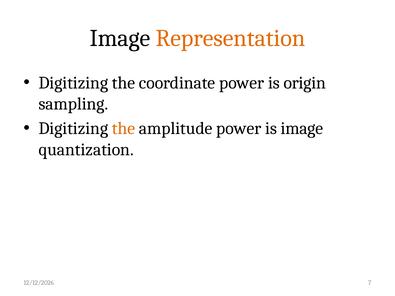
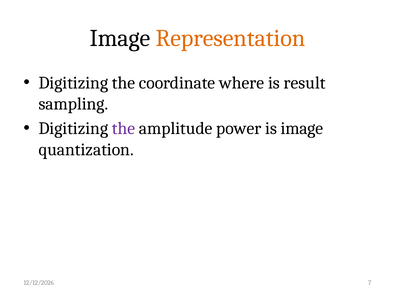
coordinate power: power -> where
origin: origin -> result
the at (124, 129) colour: orange -> purple
